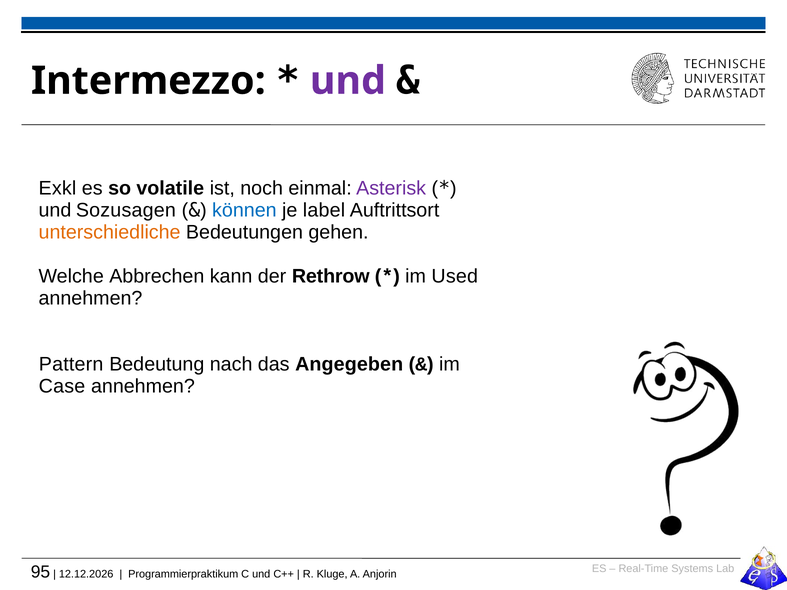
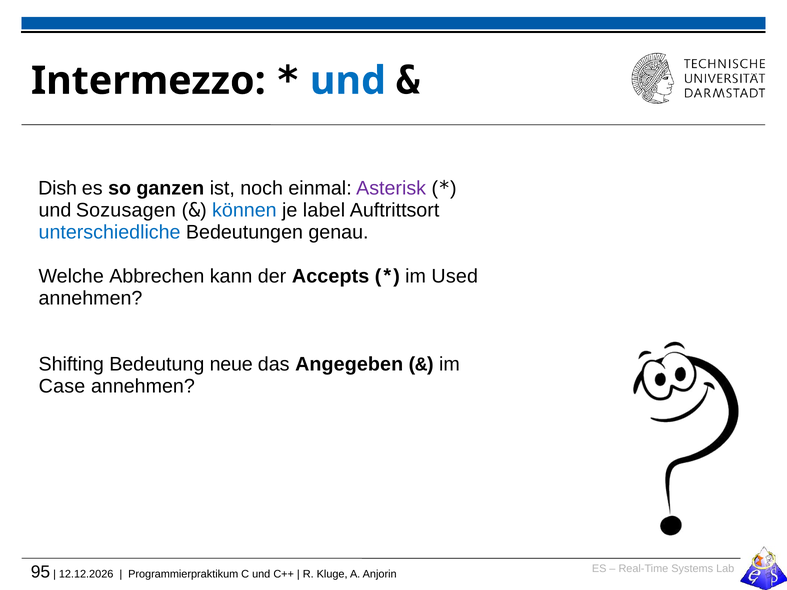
und at (348, 81) colour: purple -> blue
Exkl: Exkl -> Dish
volatile: volatile -> ganzen
unterschiedliche colour: orange -> blue
gehen: gehen -> genau
Rethrow: Rethrow -> Accepts
Pattern: Pattern -> Shifting
nach: nach -> neue
